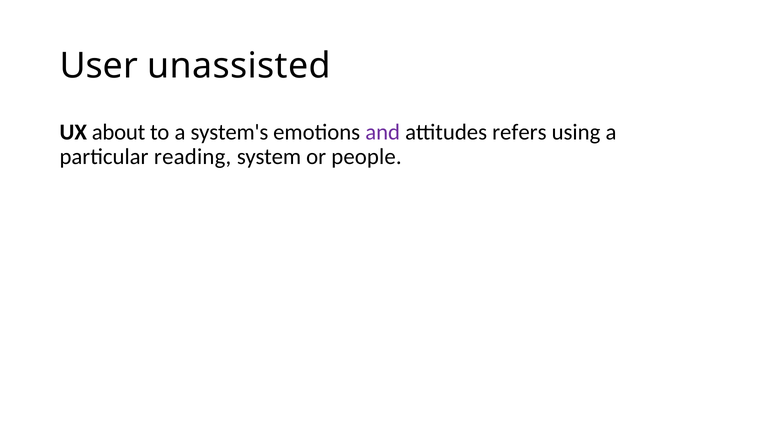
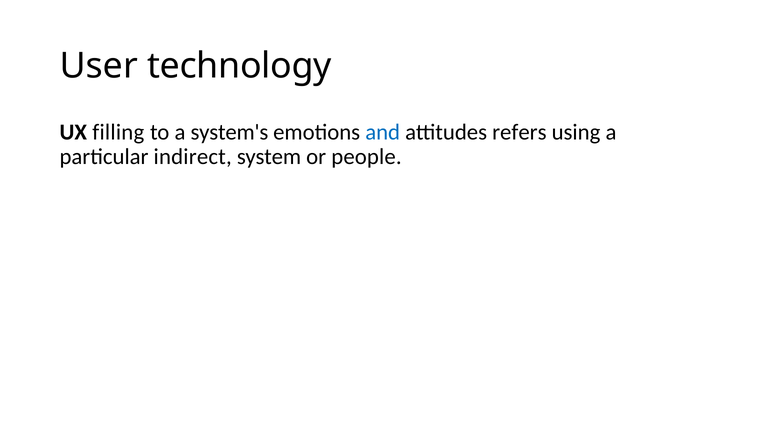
unassisted: unassisted -> technology
about: about -> filling
and colour: purple -> blue
reading: reading -> indirect
